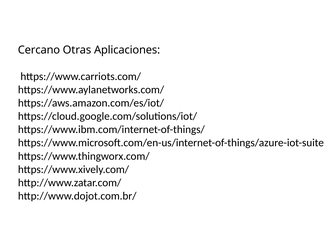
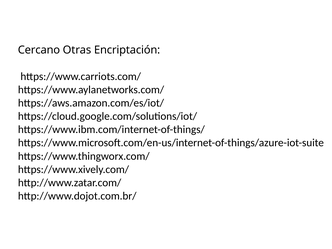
Aplicaciones: Aplicaciones -> Encriptación
